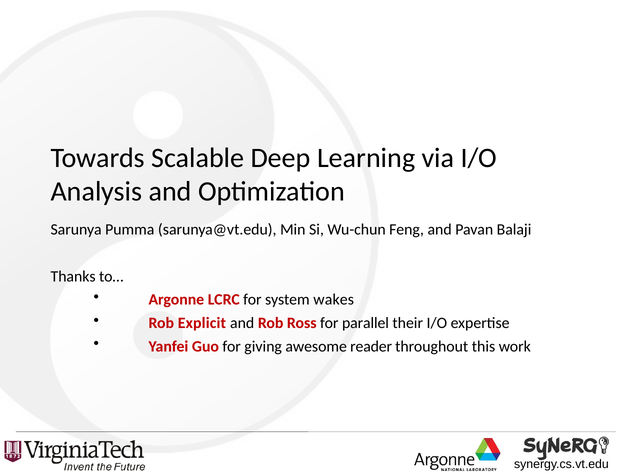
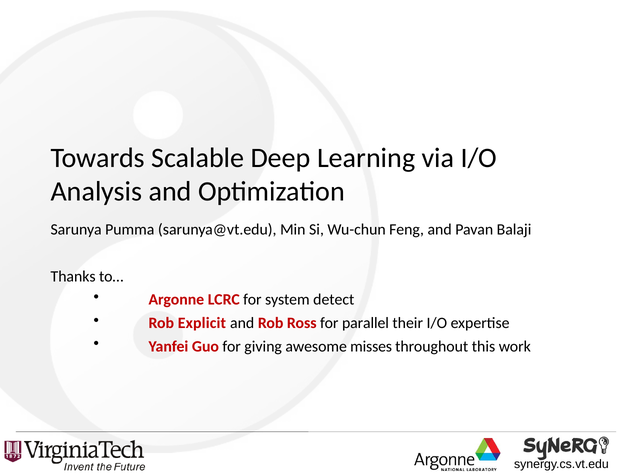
wakes: wakes -> detect
reader: reader -> misses
